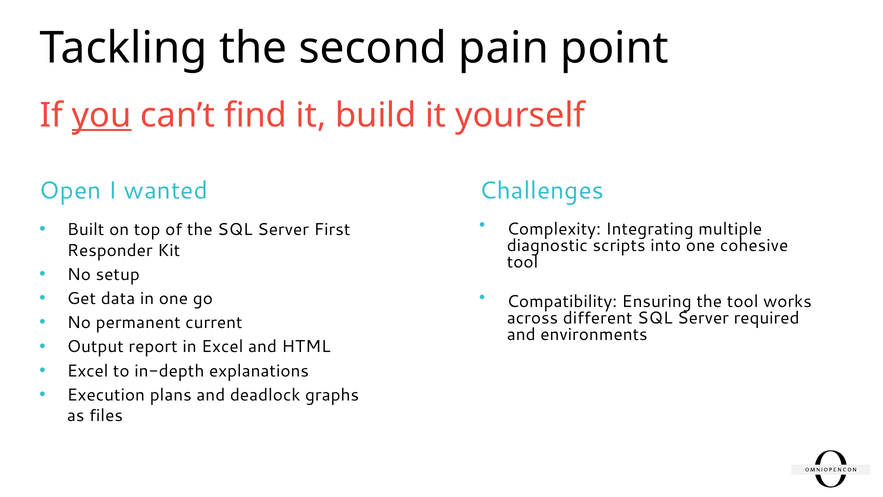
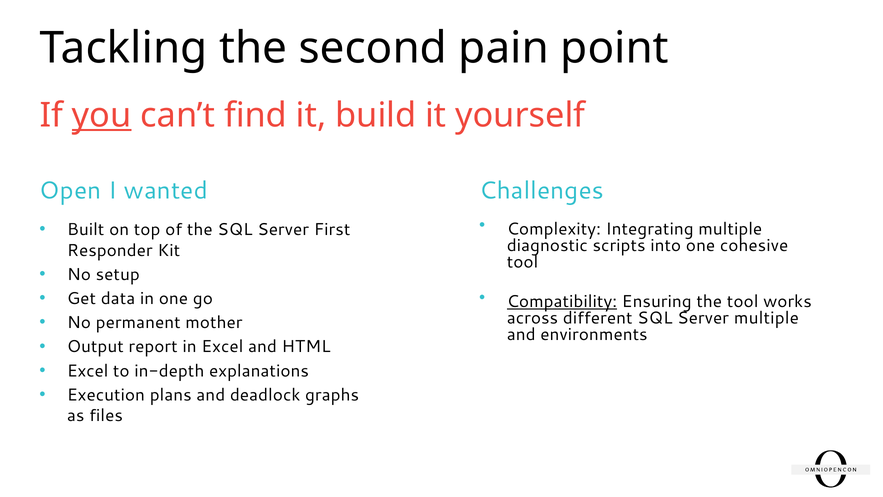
Compatibility underline: none -> present
Server required: required -> multiple
current: current -> mother
